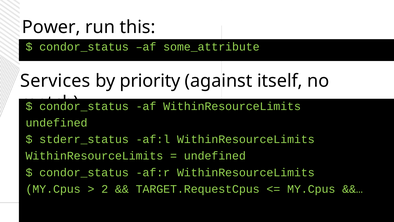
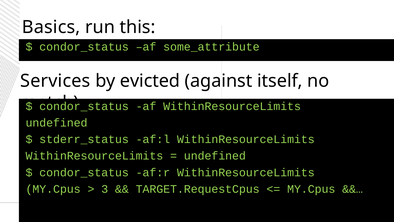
Power: Power -> Basics
priority: priority -> evicted
2: 2 -> 3
